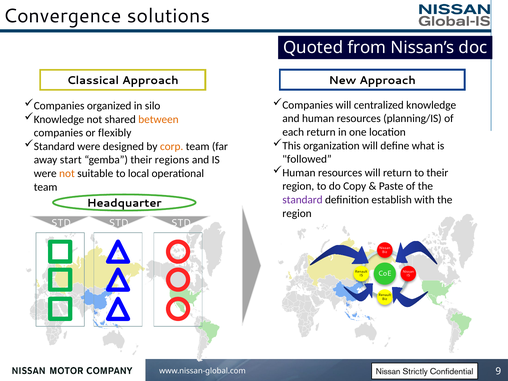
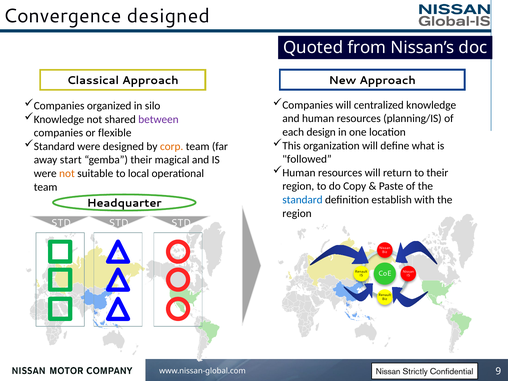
Convergence solutions: solutions -> designed
between colour: orange -> purple
each return: return -> design
flexibly: flexibly -> flexible
regions: regions -> magical
standard colour: purple -> blue
